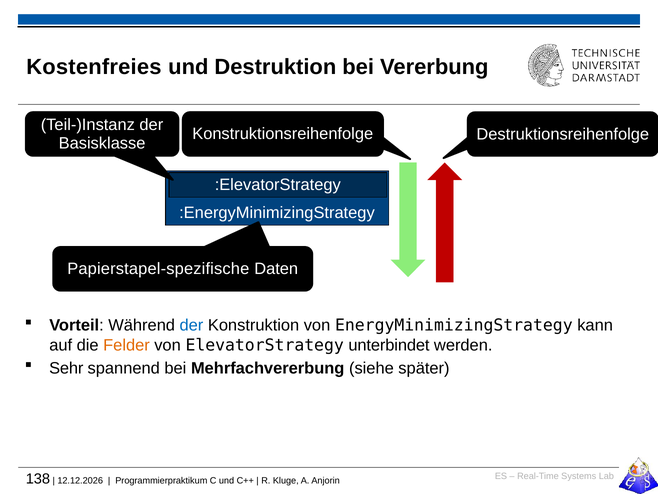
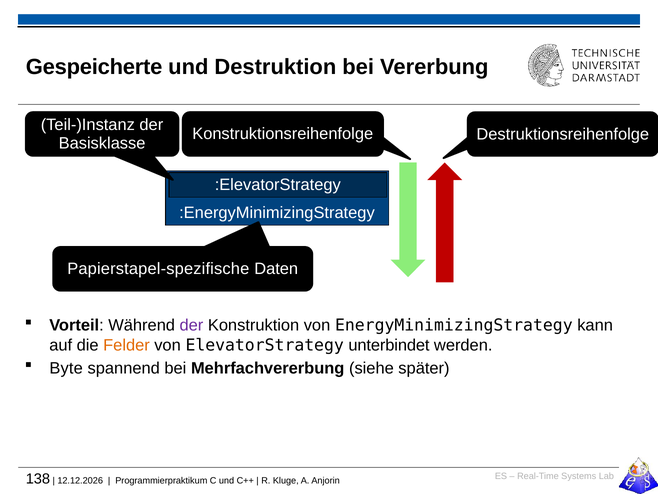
Kostenfreies: Kostenfreies -> Gespeicherte
der at (191, 325) colour: blue -> purple
Sehr: Sehr -> Byte
